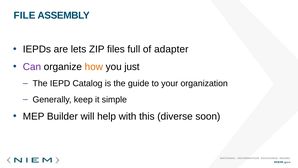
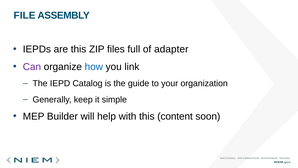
are lets: lets -> this
how colour: orange -> blue
just: just -> link
diverse: diverse -> content
